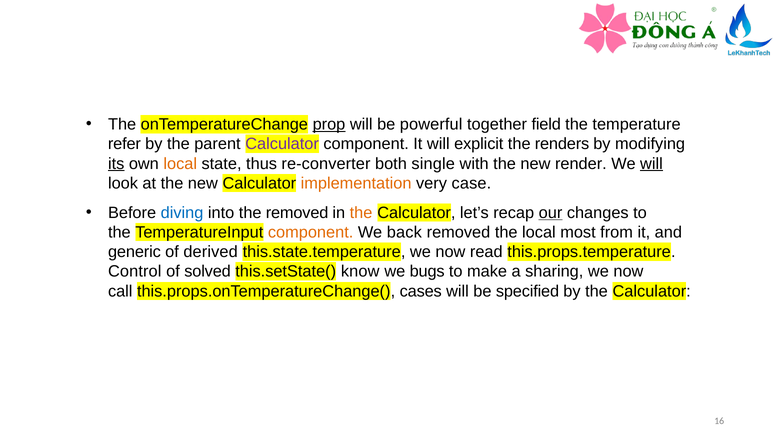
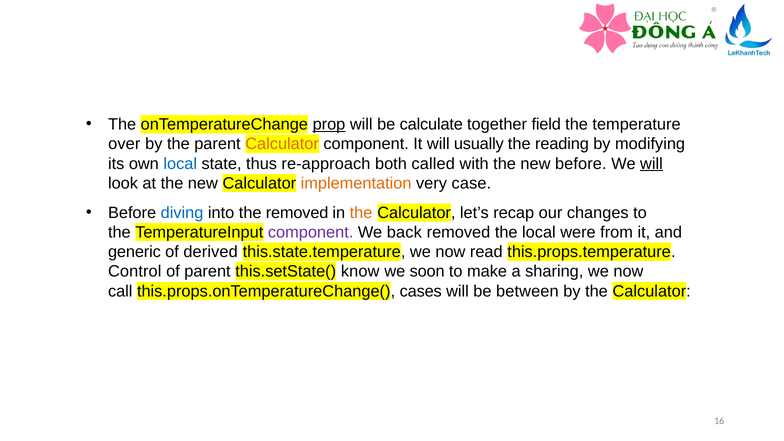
powerful: powerful -> calculate
refer: refer -> over
Calculator at (282, 144) colour: purple -> orange
explicit: explicit -> usually
renders: renders -> reading
its underline: present -> none
local at (180, 164) colour: orange -> blue
re-converter: re-converter -> re-approach
single: single -> called
new render: render -> before
our underline: present -> none
component at (311, 232) colour: orange -> purple
most: most -> were
of solved: solved -> parent
bugs: bugs -> soon
specified: specified -> between
